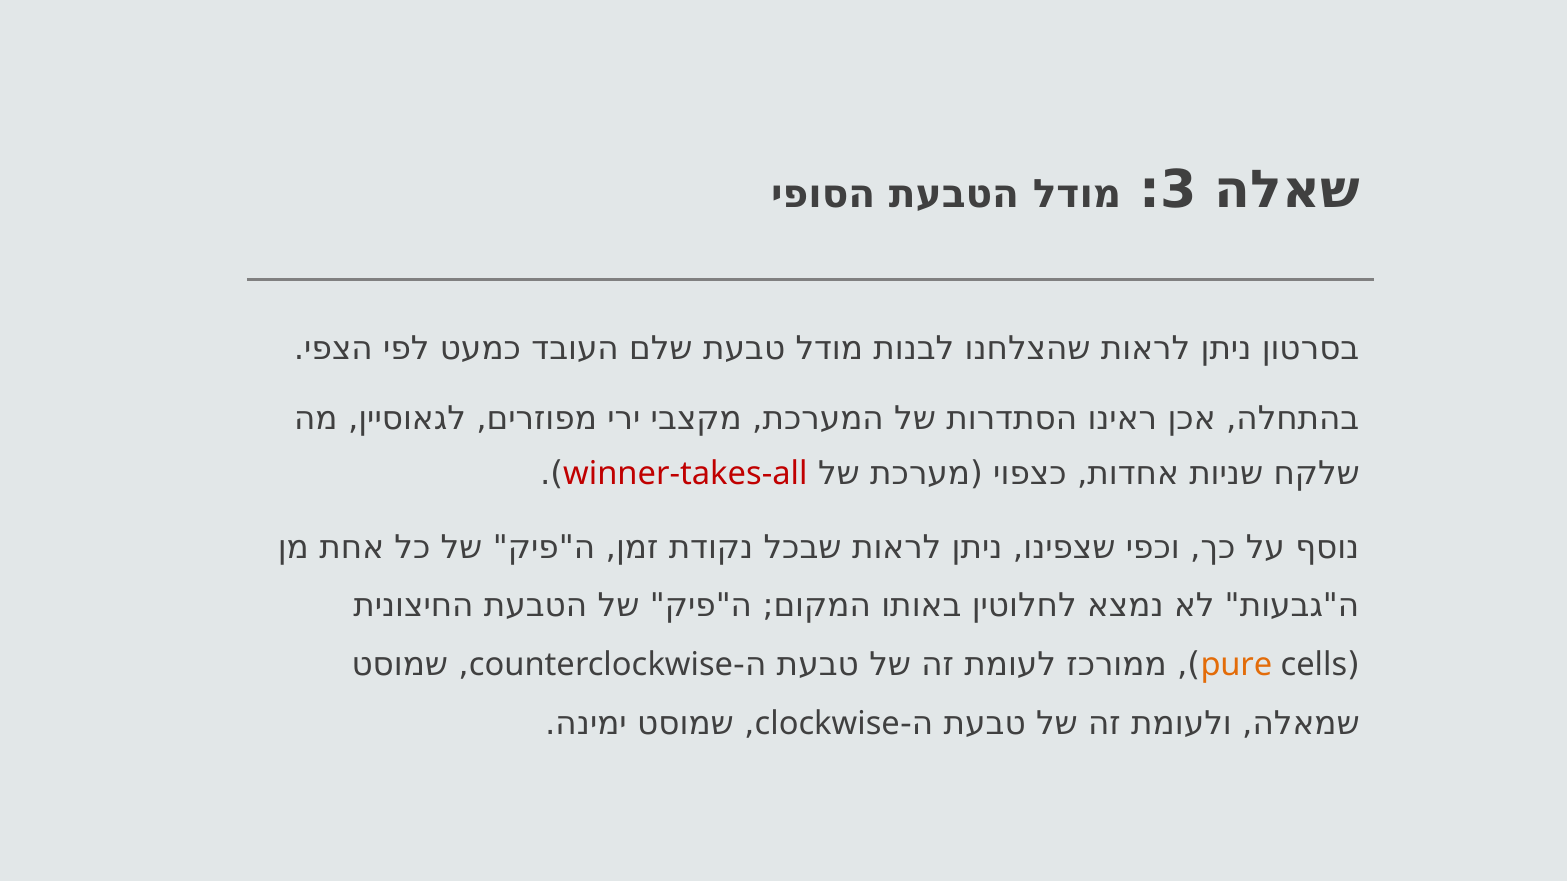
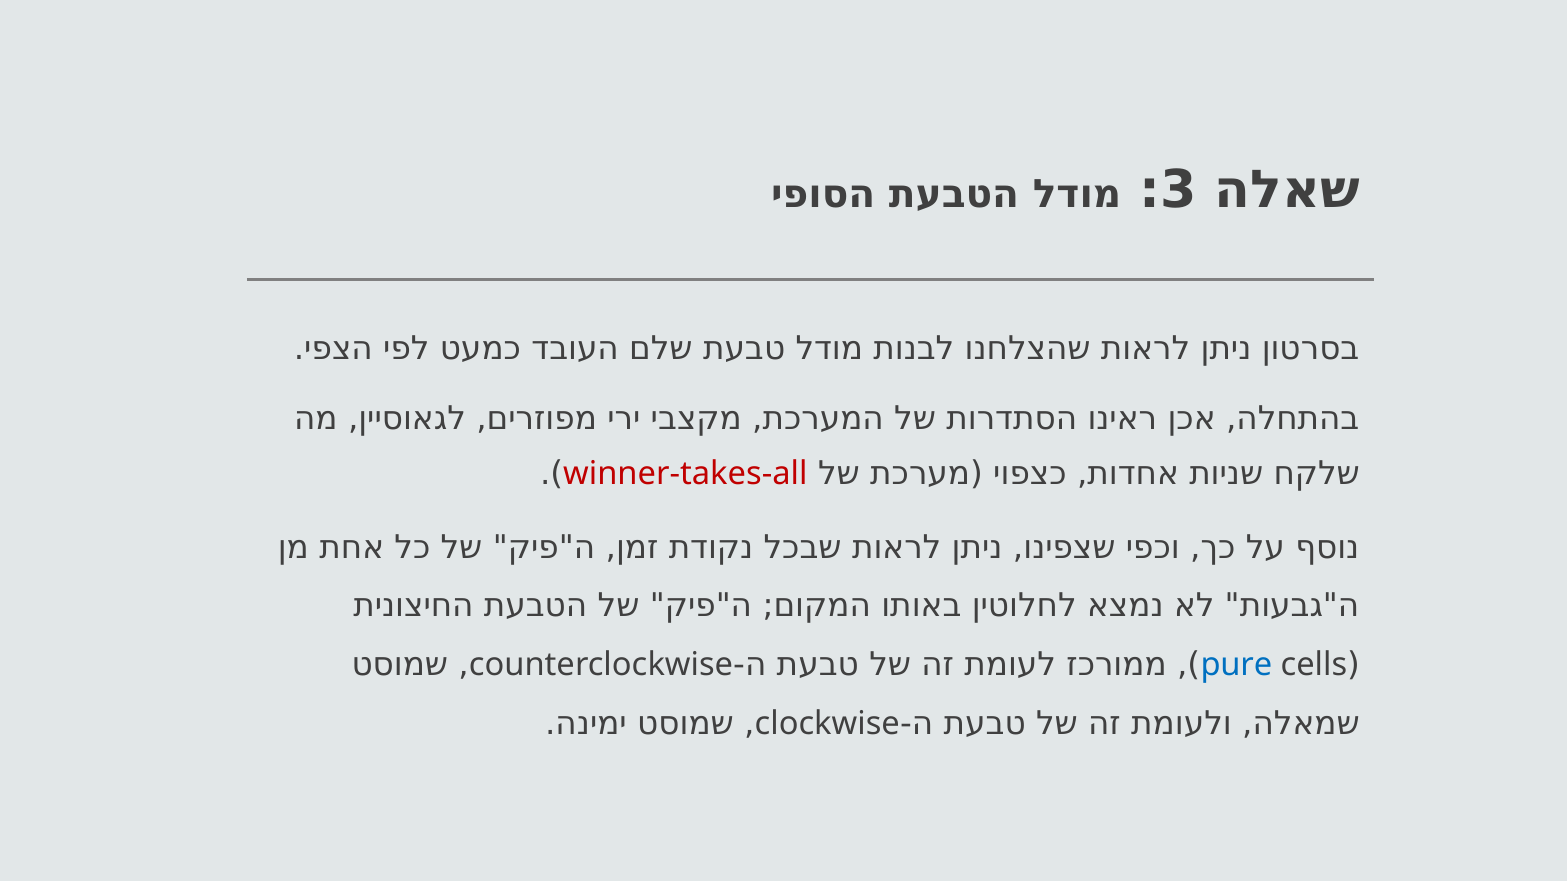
pure colour: orange -> blue
